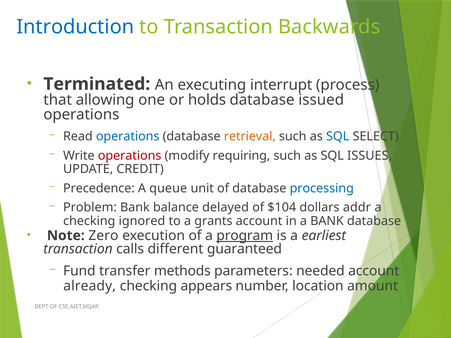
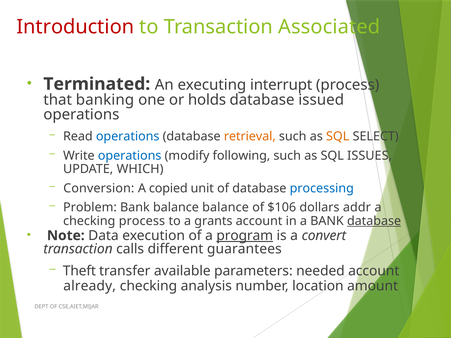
Introduction colour: blue -> red
Backwards: Backwards -> Associated
allowing: allowing -> banking
SQL at (338, 137) colour: blue -> orange
operations at (130, 156) colour: red -> blue
requiring: requiring -> following
CREDIT: CREDIT -> WHICH
Precedence: Precedence -> Conversion
queue: queue -> copied
balance delayed: delayed -> balance
$104: $104 -> $106
checking ignored: ignored -> process
database at (374, 221) underline: none -> present
Zero: Zero -> Data
earliest: earliest -> convert
guaranteed: guaranteed -> guarantees
Fund: Fund -> Theft
methods: methods -> available
appears: appears -> analysis
